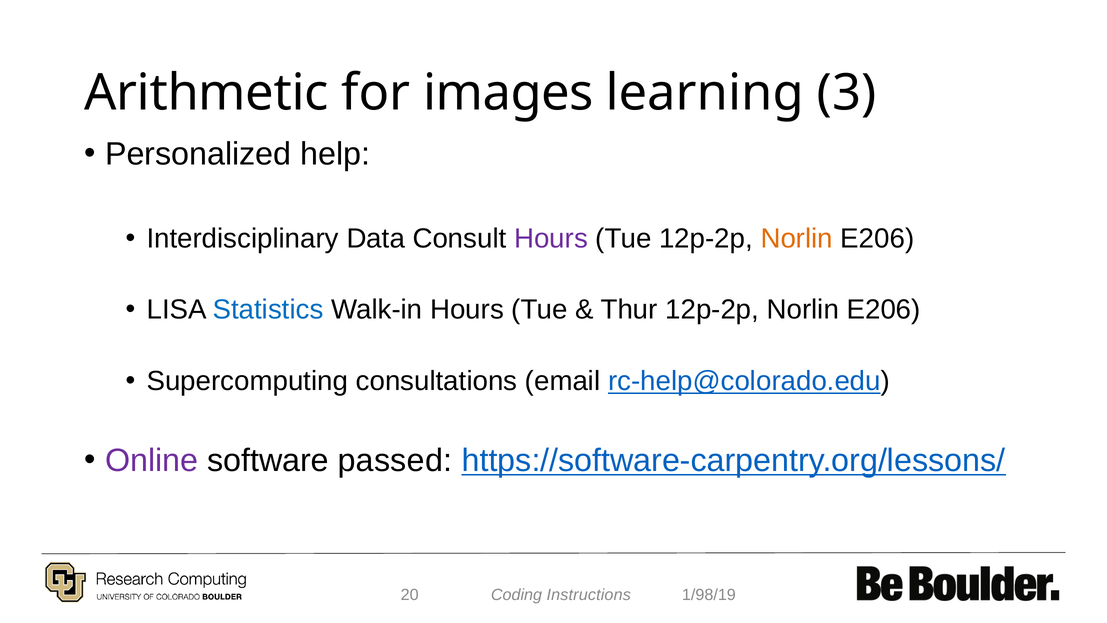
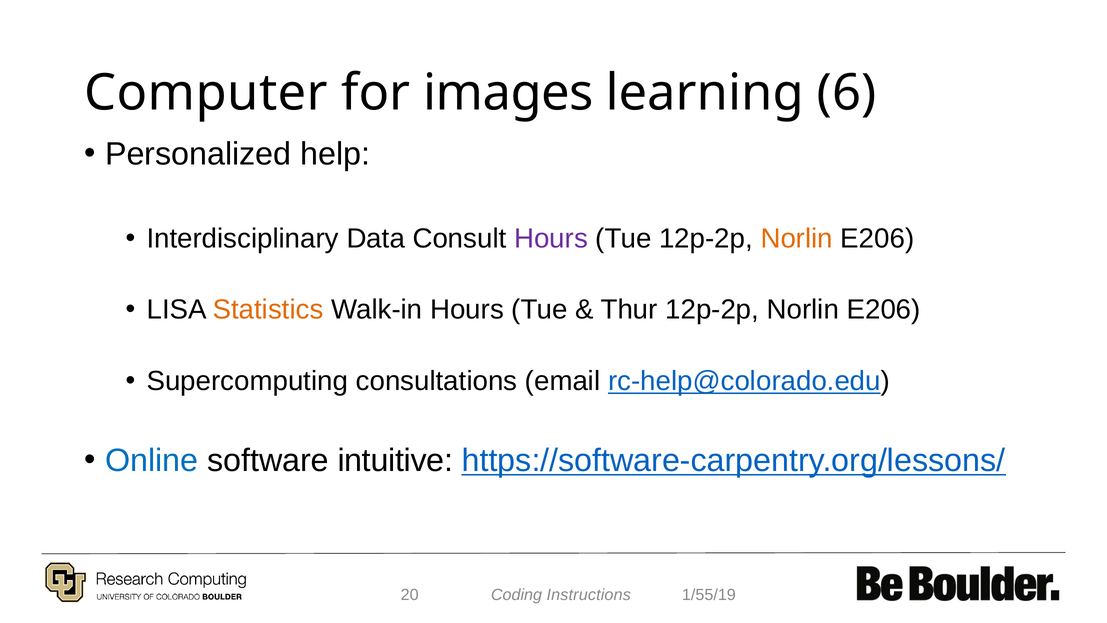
Arithmetic: Arithmetic -> Computer
3: 3 -> 6
Statistics colour: blue -> orange
Online colour: purple -> blue
passed: passed -> intuitive
1/98/19: 1/98/19 -> 1/55/19
